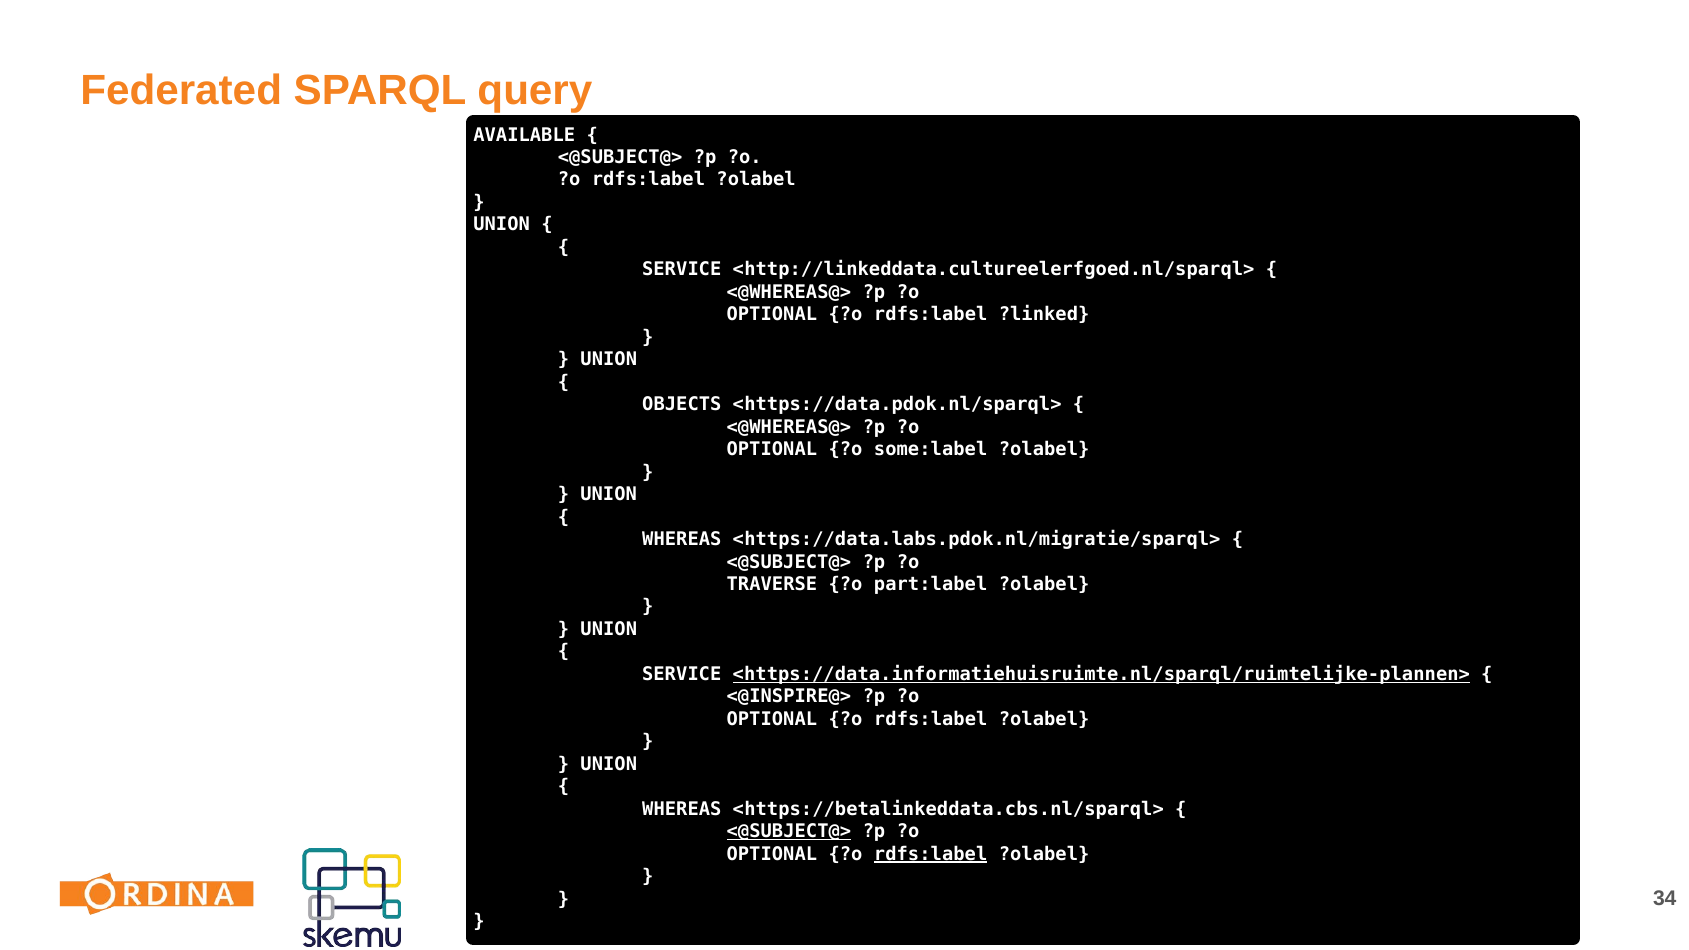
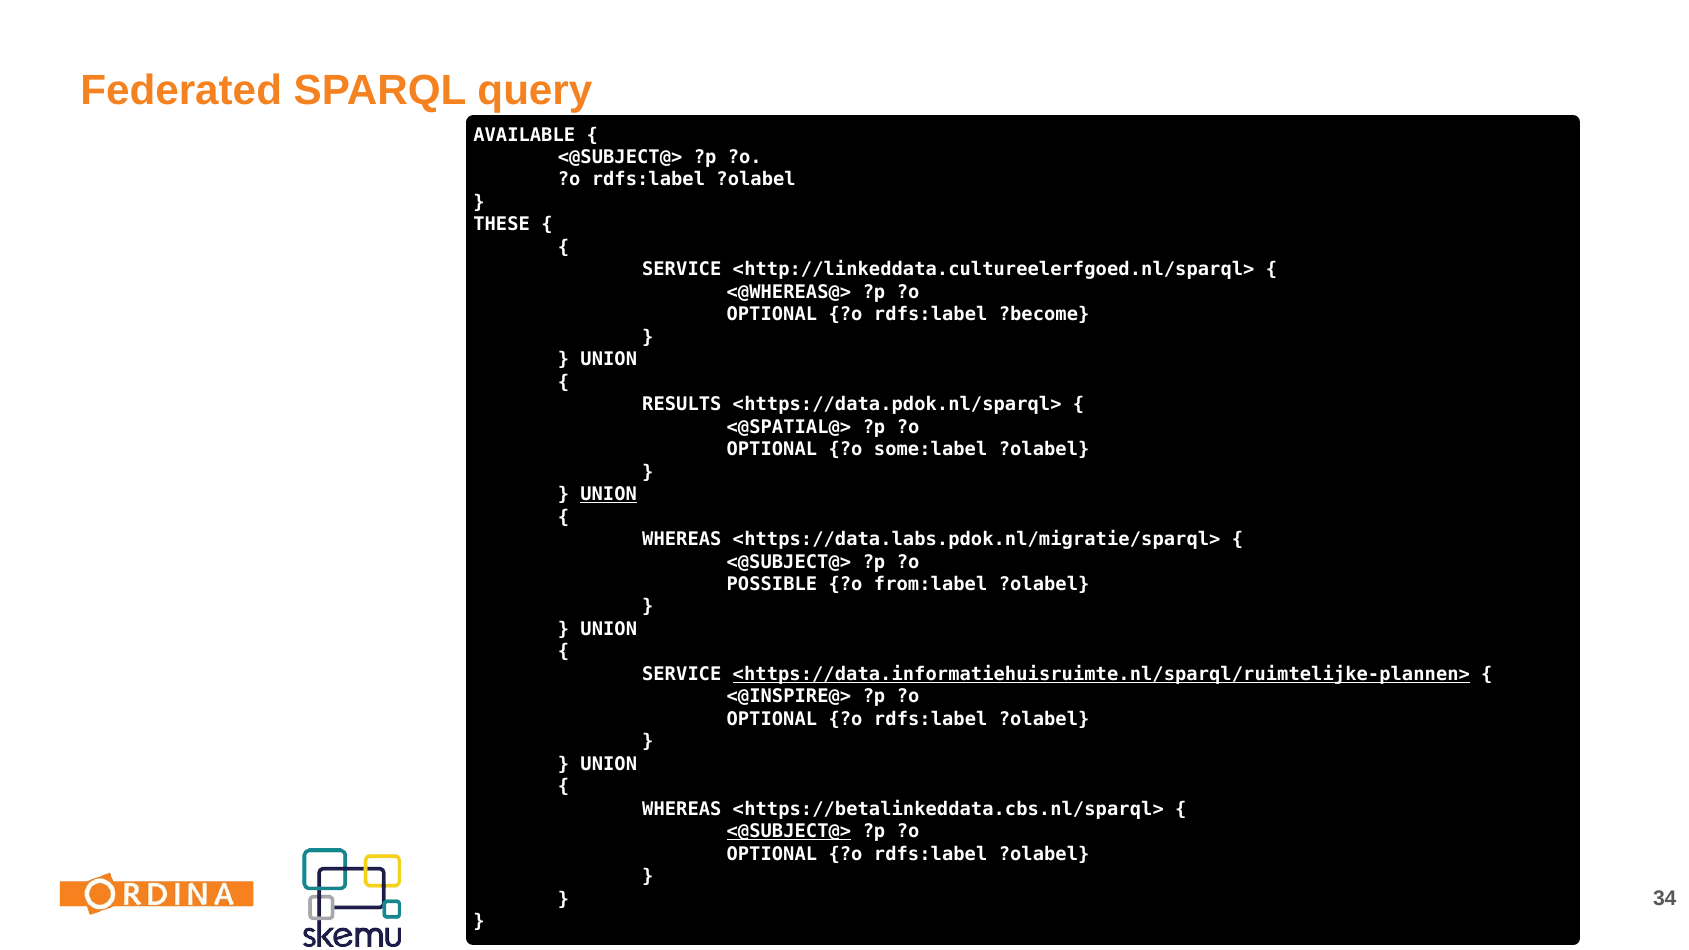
UNION at (502, 225): UNION -> THESE
?linked: ?linked -> ?become
OBJECTS: OBJECTS -> RESULTS
<@WHEREAS@> at (789, 427): <@WHEREAS@> -> <@SPATIAL@>
UNION at (609, 494) underline: none -> present
TRAVERSE: TRAVERSE -> POSSIBLE
part:label: part:label -> from:label
rdfs:label at (931, 854) underline: present -> none
